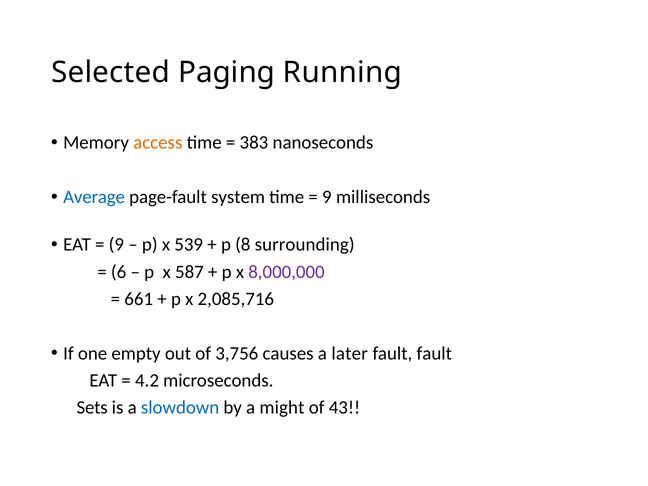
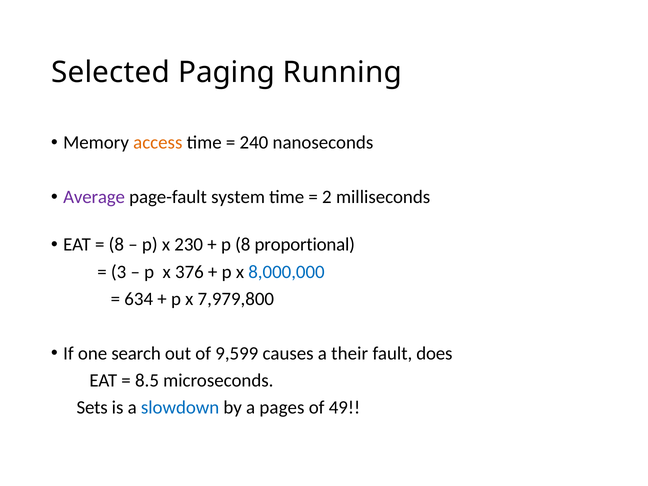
383: 383 -> 240
Average colour: blue -> purple
9 at (327, 197): 9 -> 2
9 at (116, 245): 9 -> 8
539: 539 -> 230
surrounding: surrounding -> proportional
6: 6 -> 3
587: 587 -> 376
8,000,000 colour: purple -> blue
661: 661 -> 634
2,085,716: 2,085,716 -> 7,979,800
empty: empty -> search
3,756: 3,756 -> 9,599
later: later -> their
fault fault: fault -> does
4.2: 4.2 -> 8.5
might: might -> pages
43: 43 -> 49
